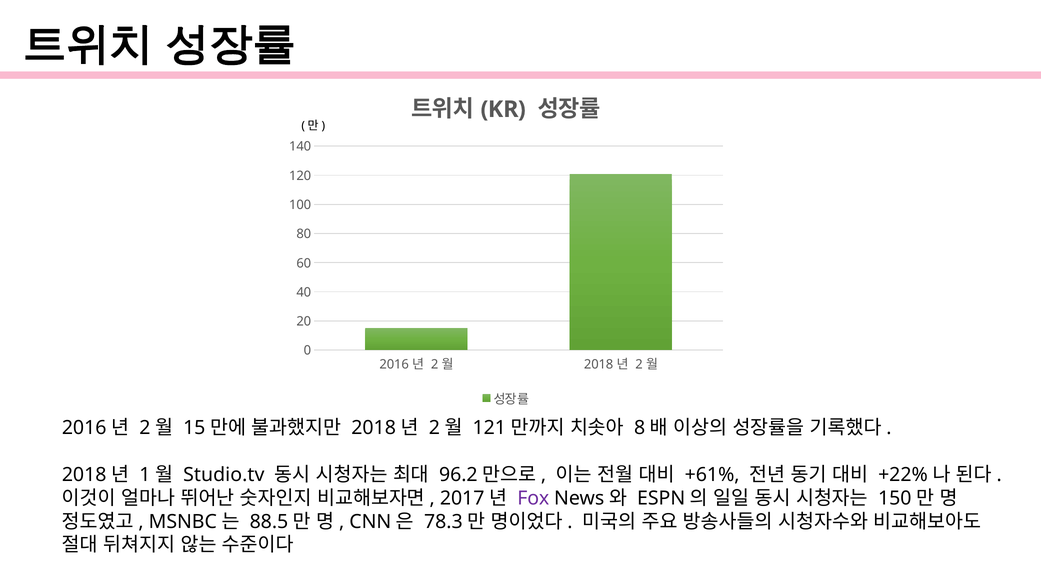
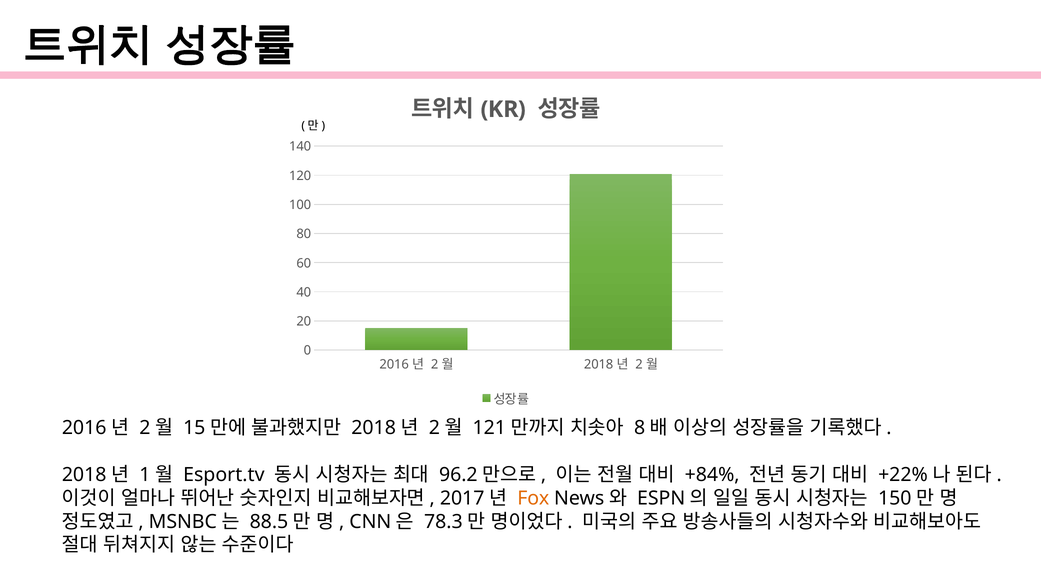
Studio.tv: Studio.tv -> Esport.tv
+61%: +61% -> +84%
Fox colour: purple -> orange
